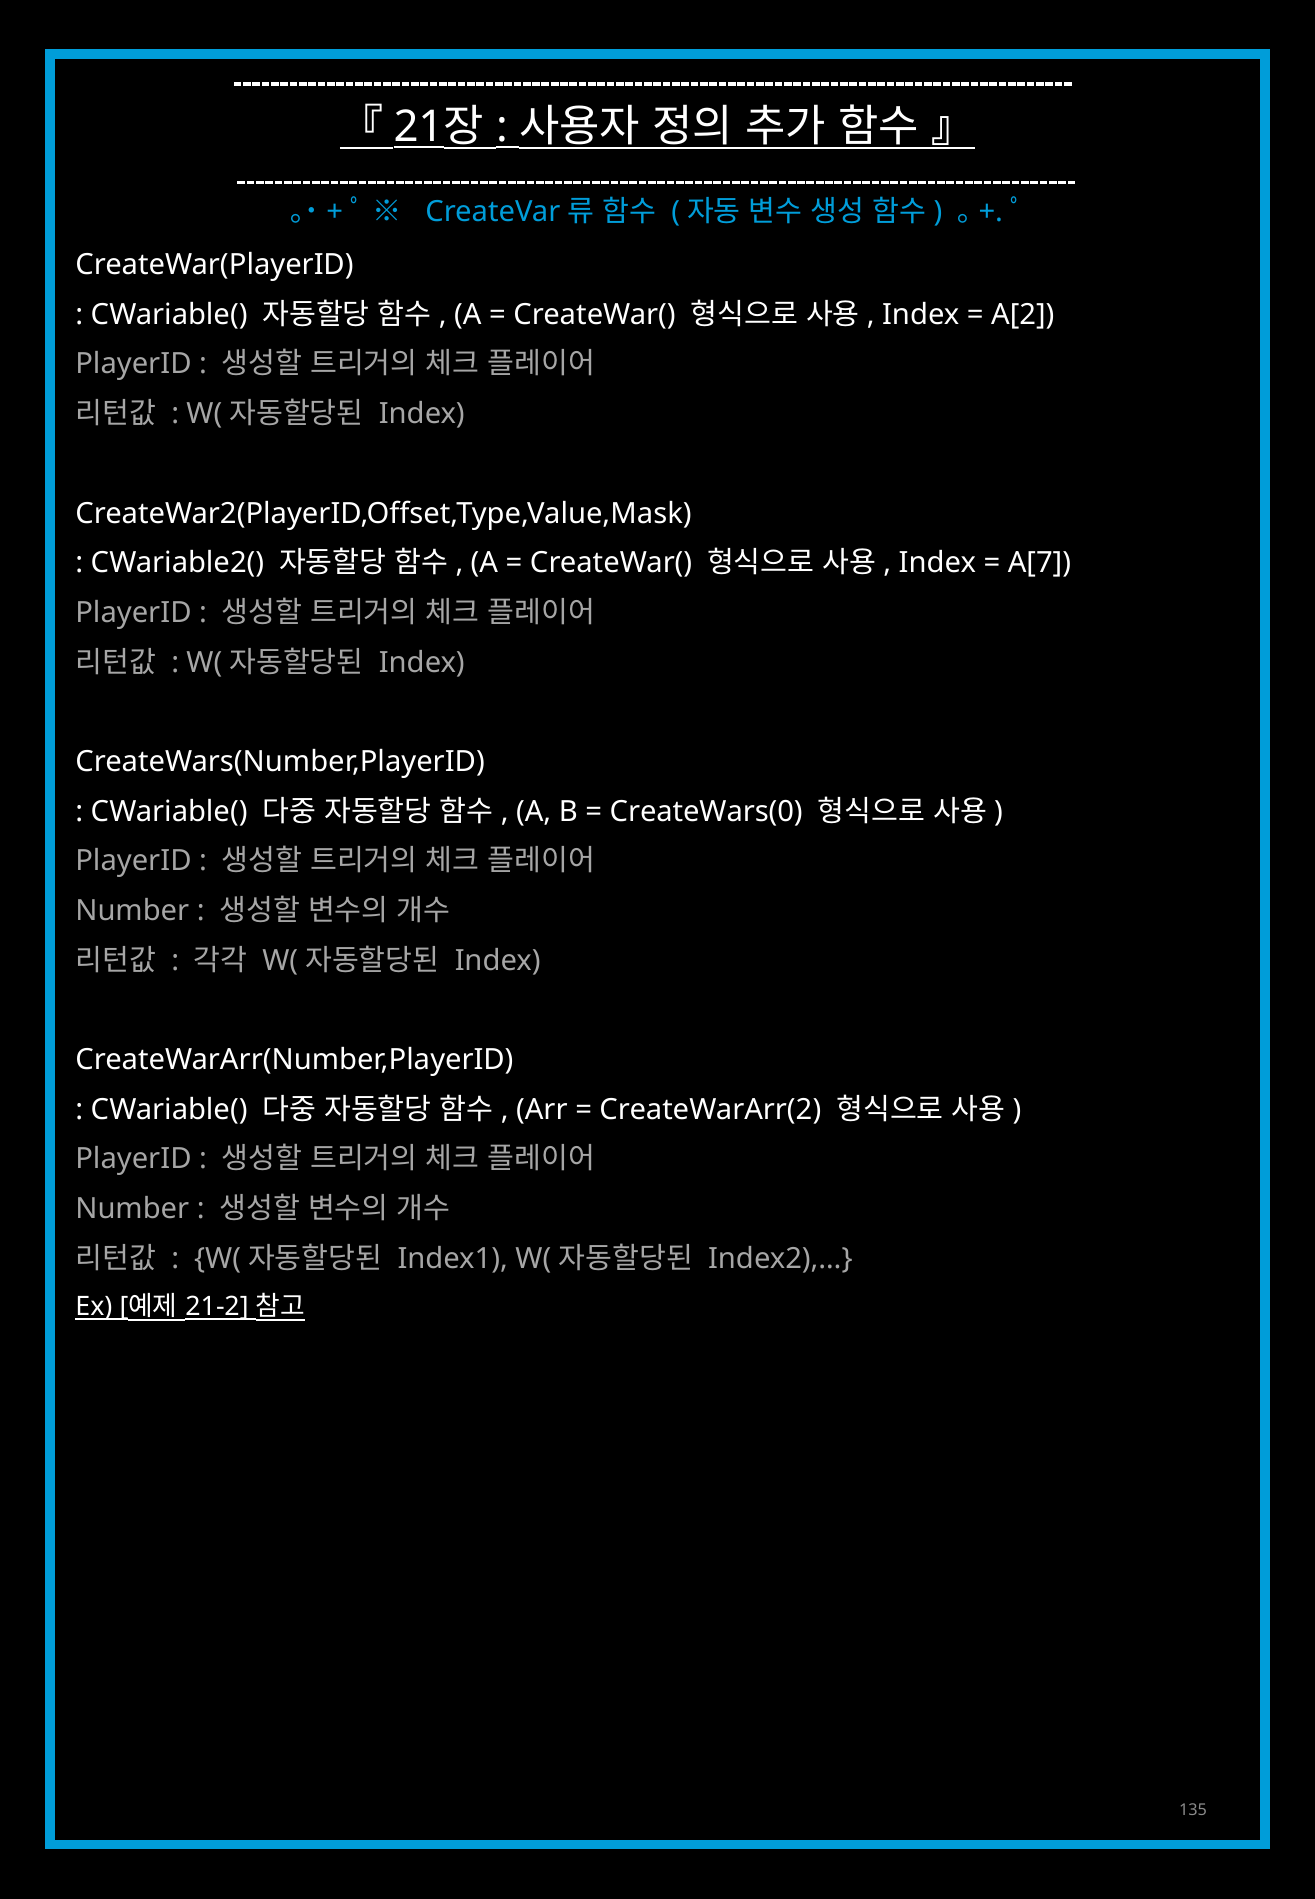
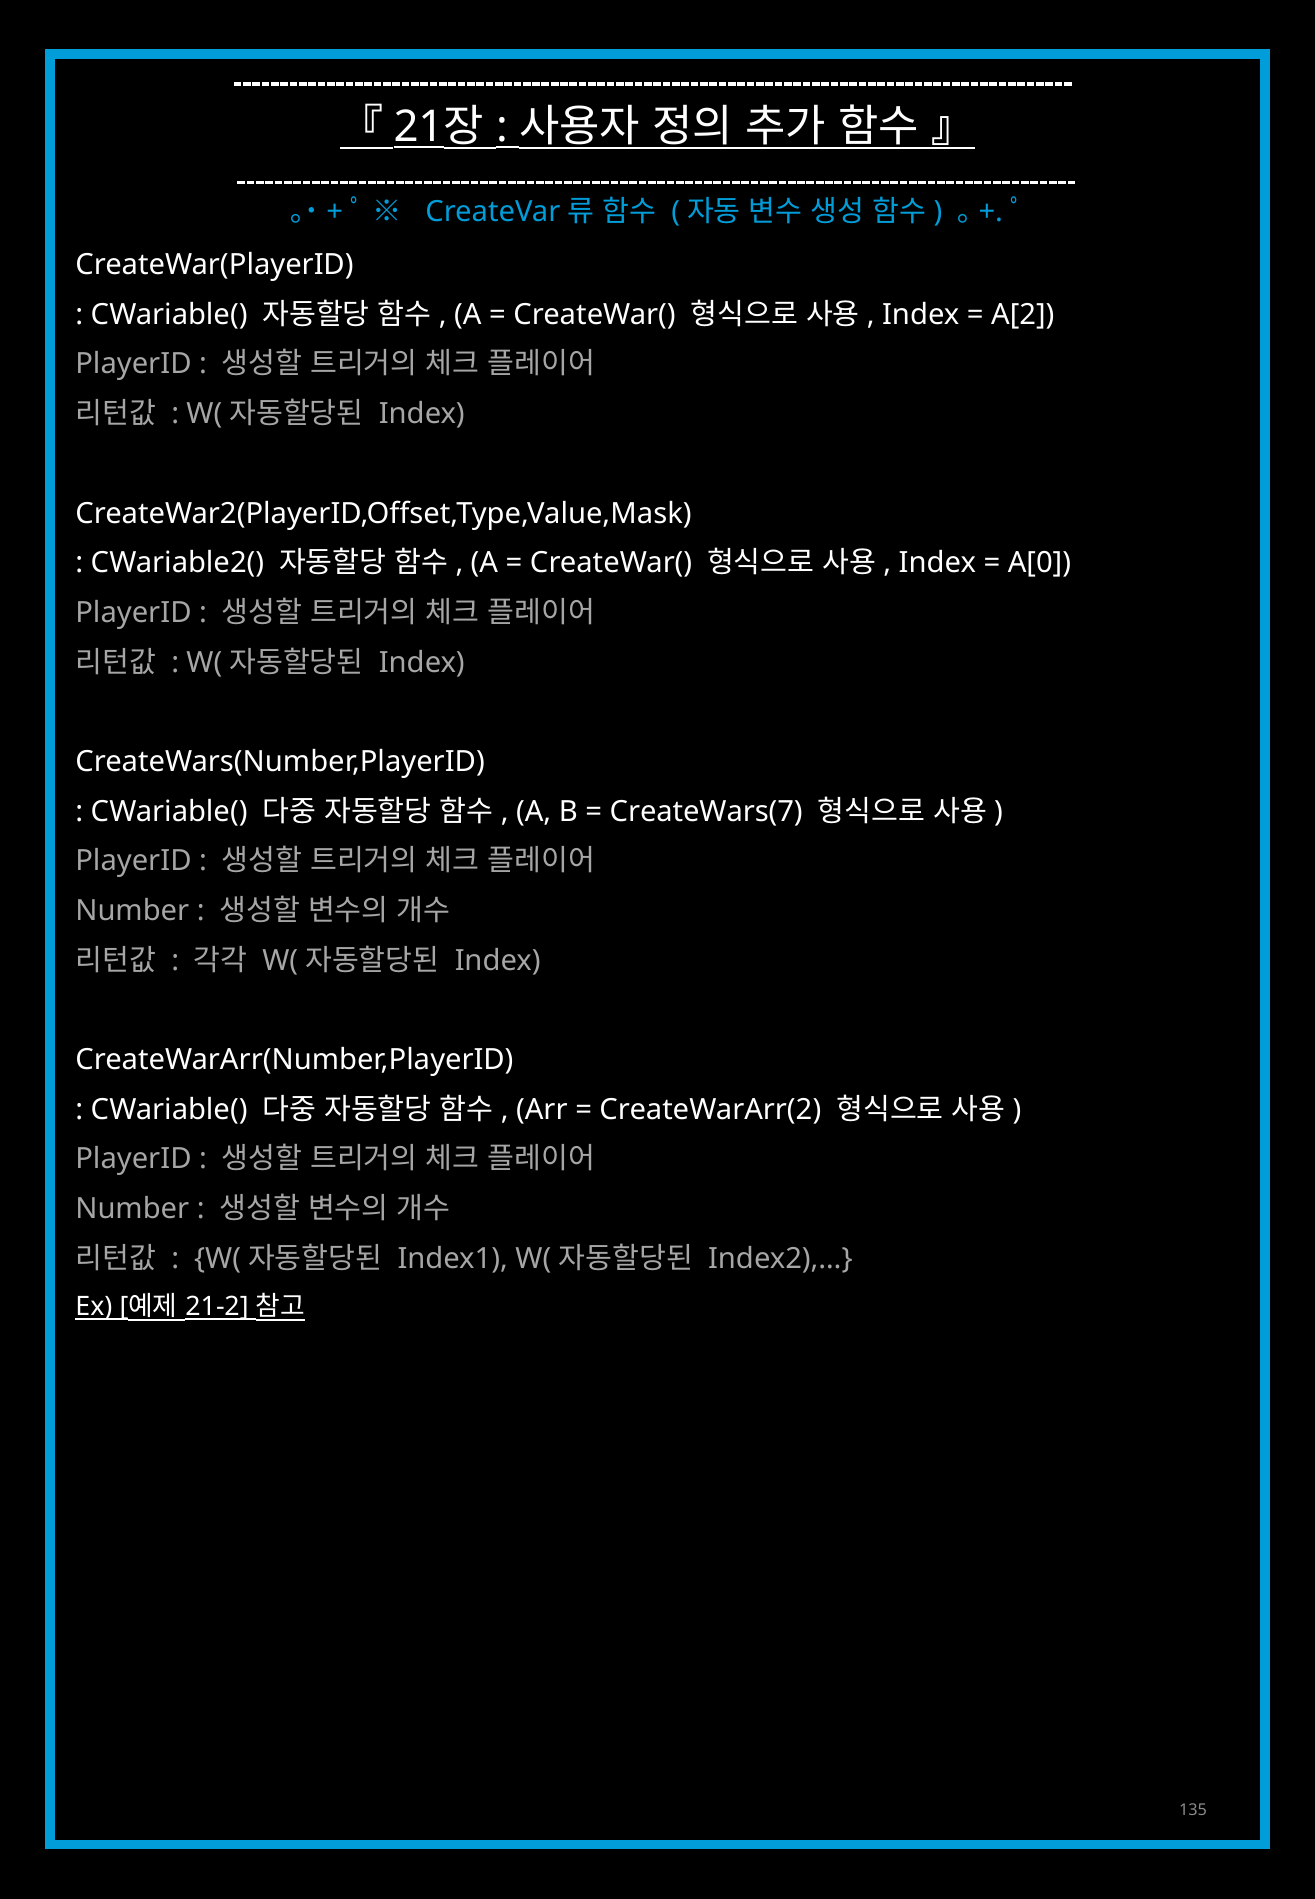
A[7: A[7 -> A[0
CreateWars(0: CreateWars(0 -> CreateWars(7
